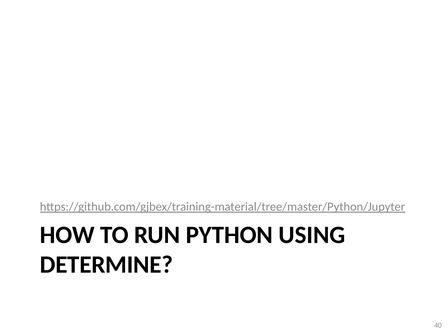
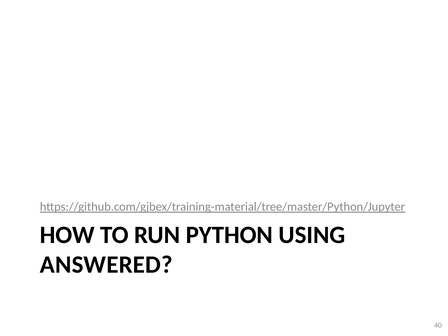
DETERMINE: DETERMINE -> ANSWERED
